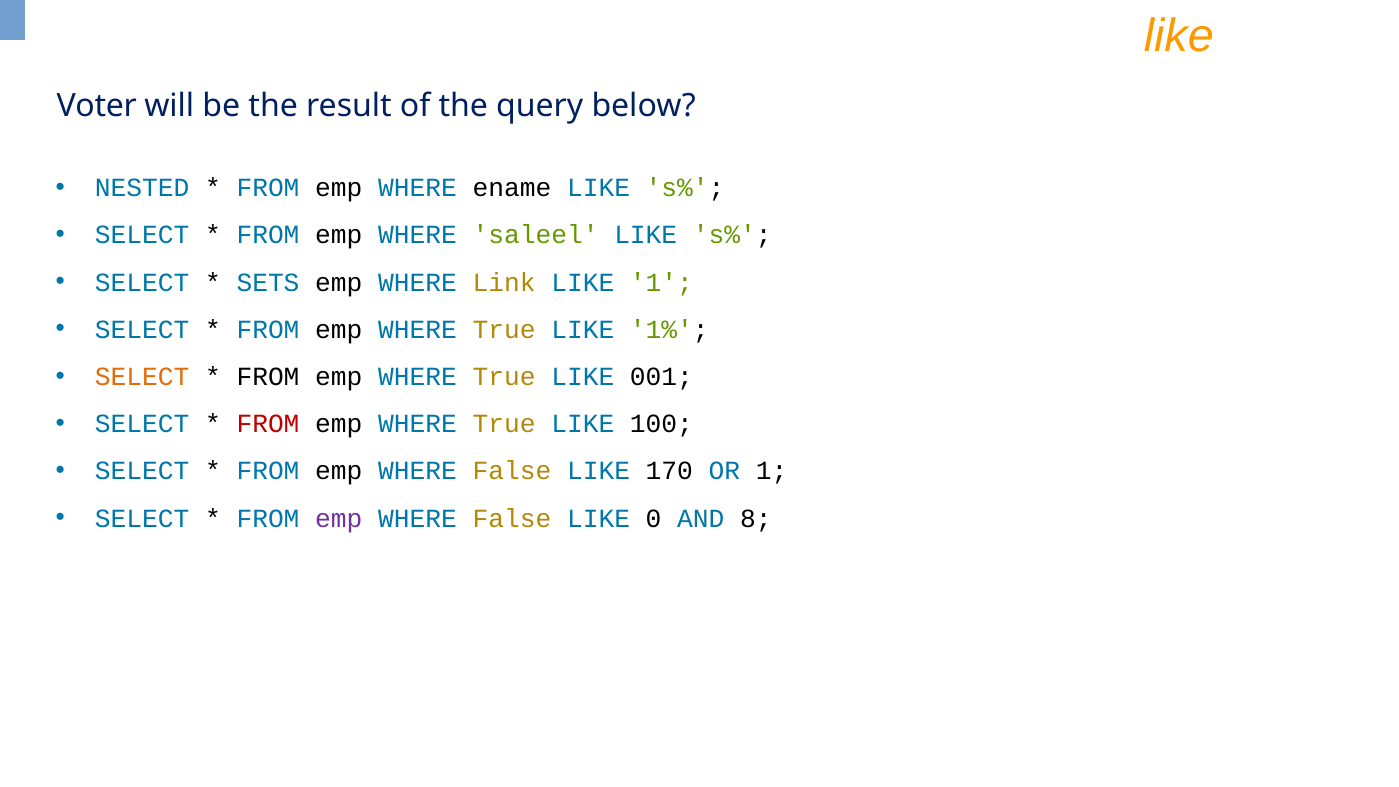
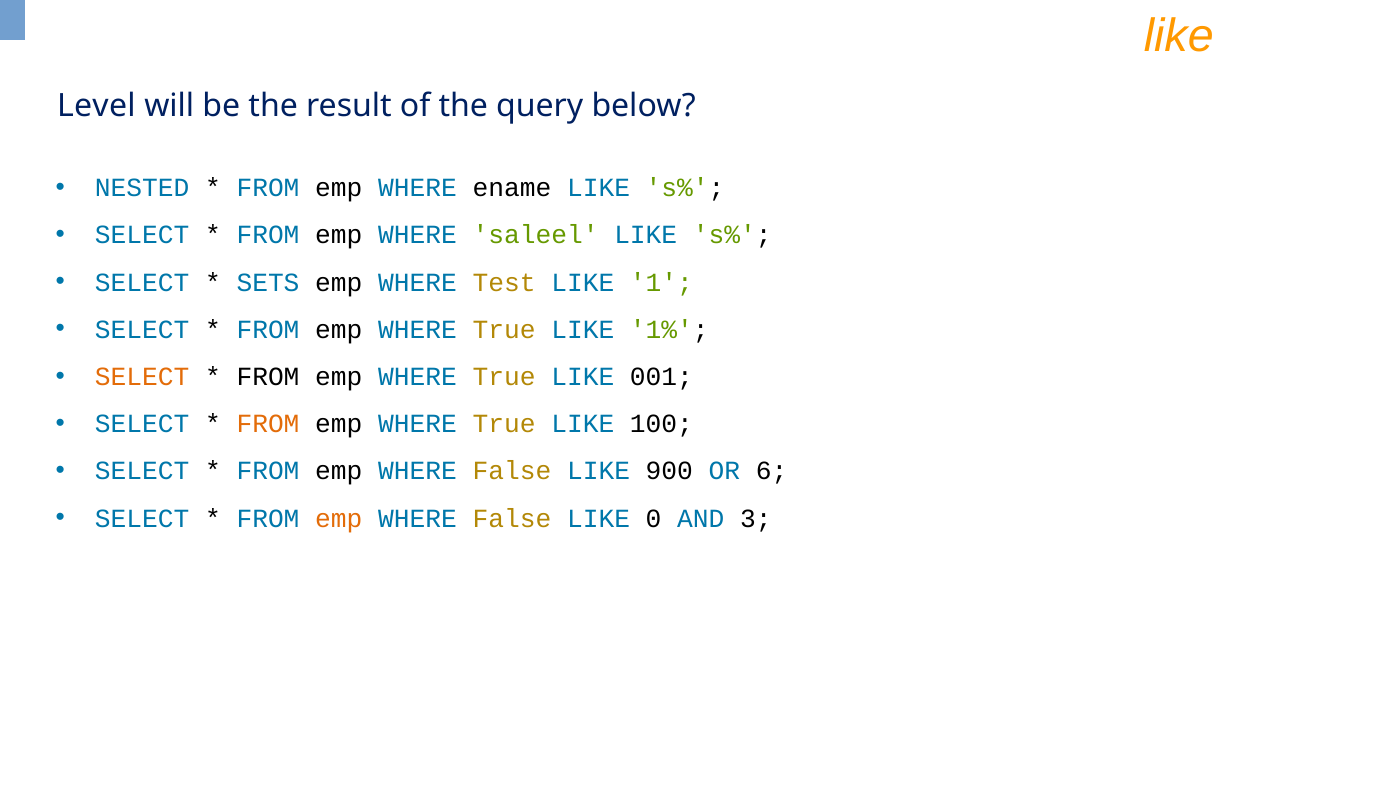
Voter: Voter -> Level
Link: Link -> Test
FROM at (268, 424) colour: red -> orange
170: 170 -> 900
OR 1: 1 -> 6
emp at (339, 518) colour: purple -> orange
8: 8 -> 3
